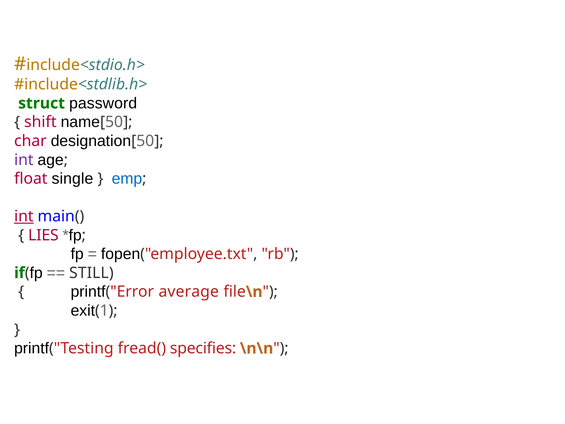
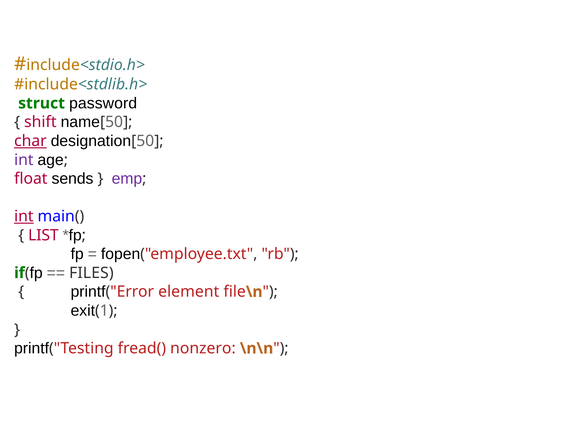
char underline: none -> present
single: single -> sends
emp colour: blue -> purple
LIES: LIES -> LIST
STILL: STILL -> FILES
average: average -> element
specifies: specifies -> nonzero
